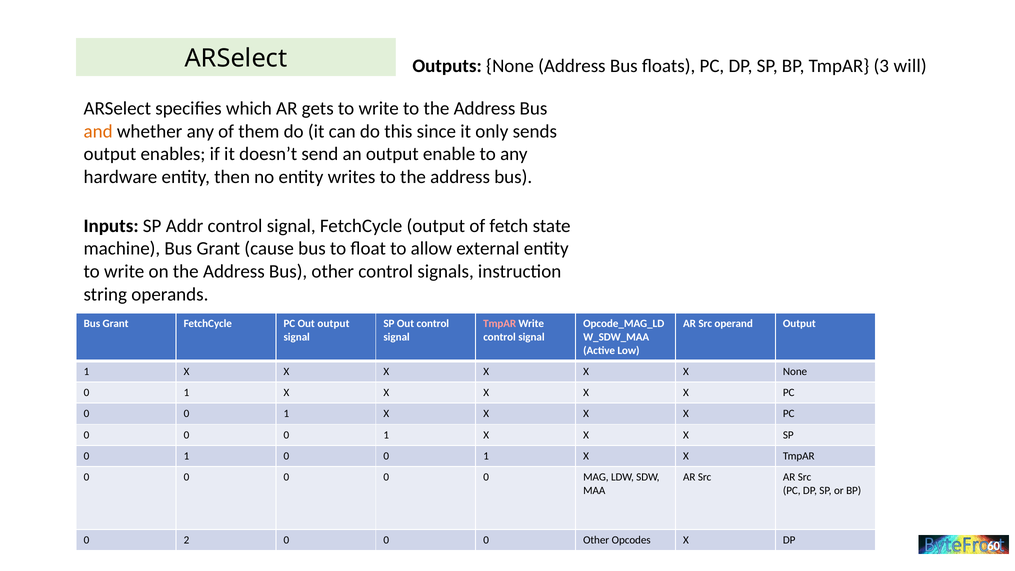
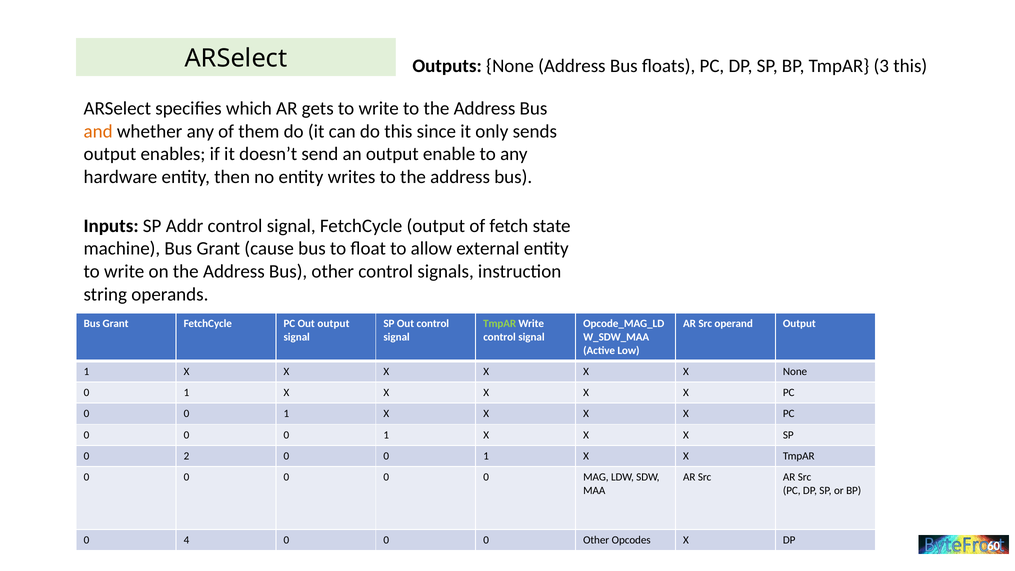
3 will: will -> this
TmpAR at (500, 324) colour: pink -> light green
1 at (186, 456): 1 -> 2
2: 2 -> 4
